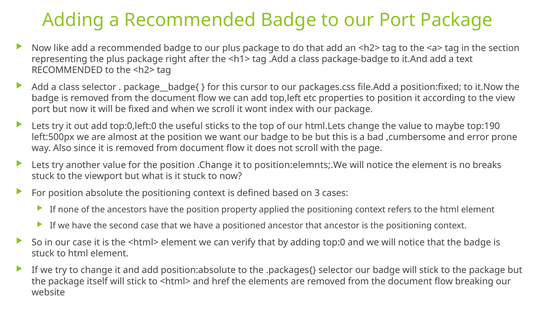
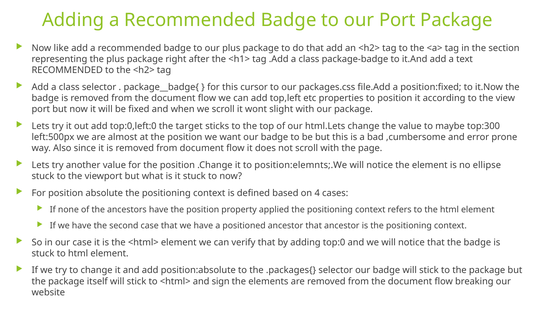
index: index -> slight
useful: useful -> target
top:190: top:190 -> top:300
breaks: breaks -> ellipse
3: 3 -> 4
href: href -> sign
